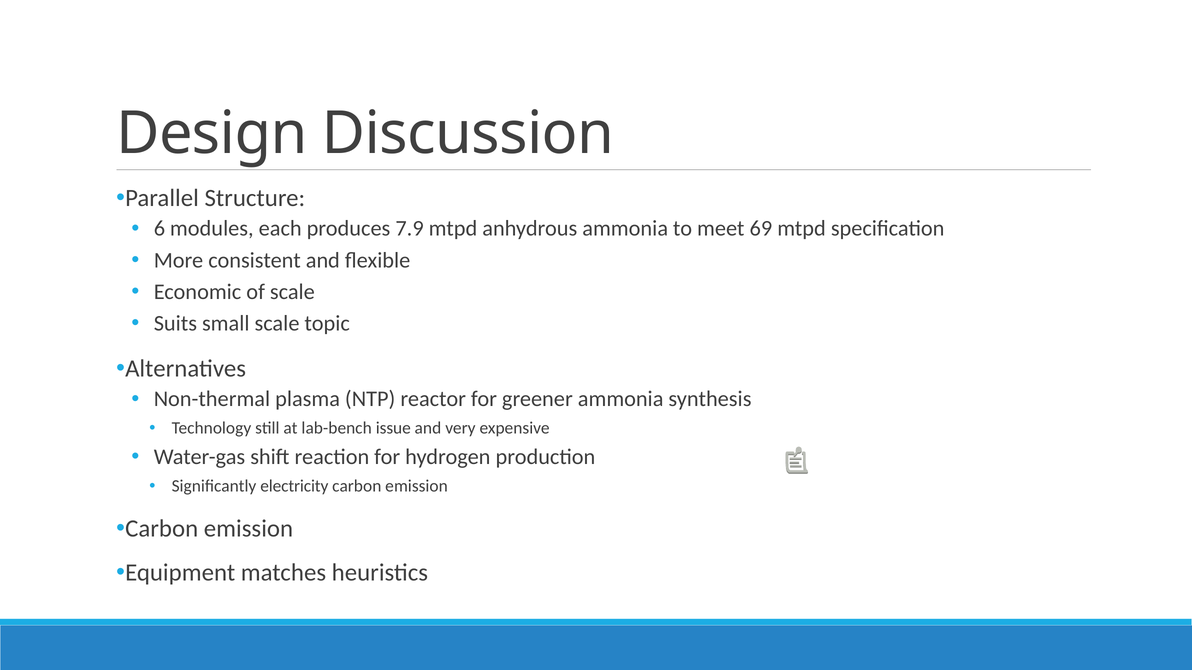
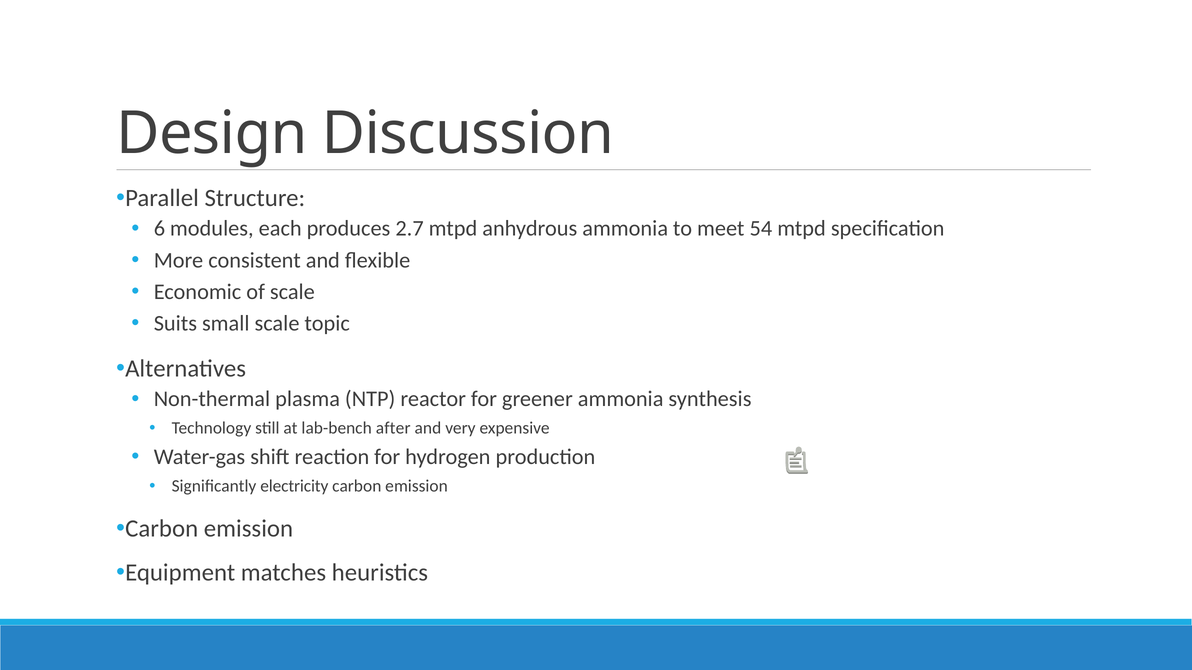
7.9: 7.9 -> 2.7
69: 69 -> 54
issue: issue -> after
